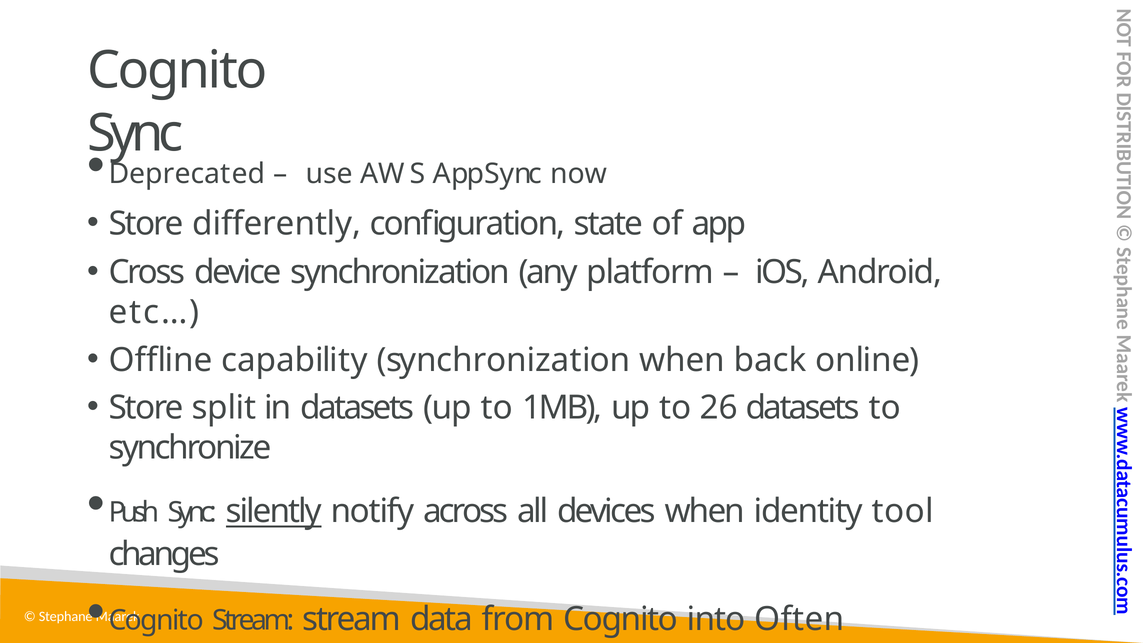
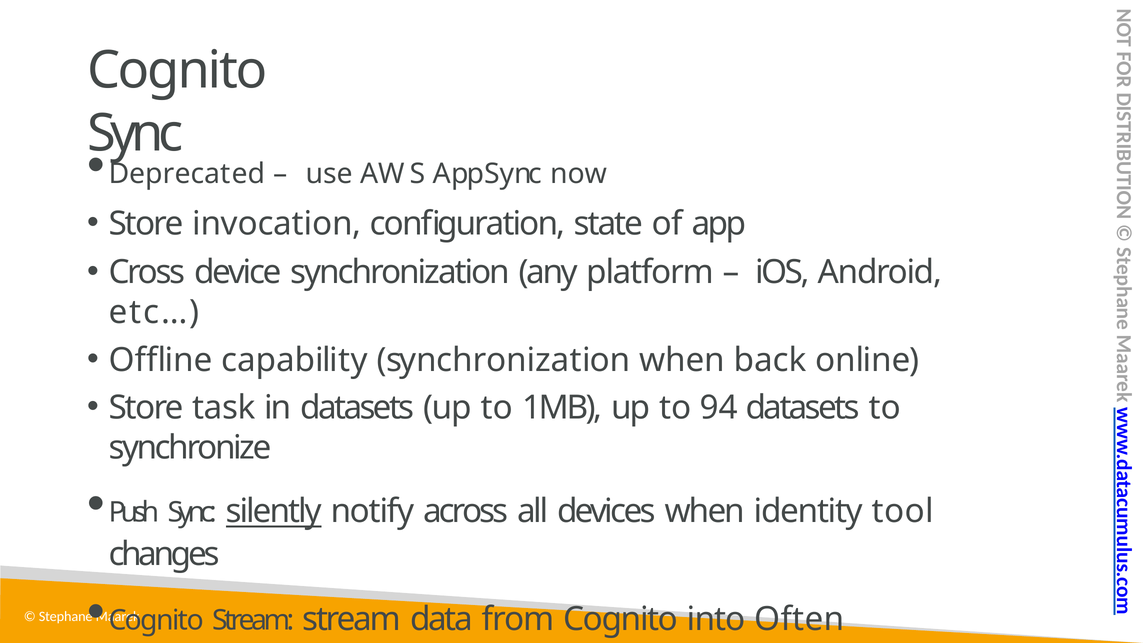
differently: differently -> invocation
split: split -> task
26: 26 -> 94
